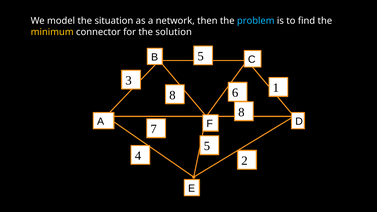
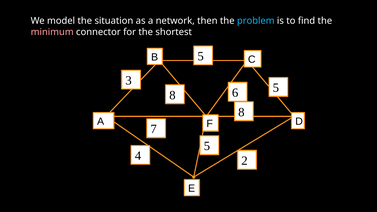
minimum colour: yellow -> pink
solution: solution -> shortest
6 1: 1 -> 5
